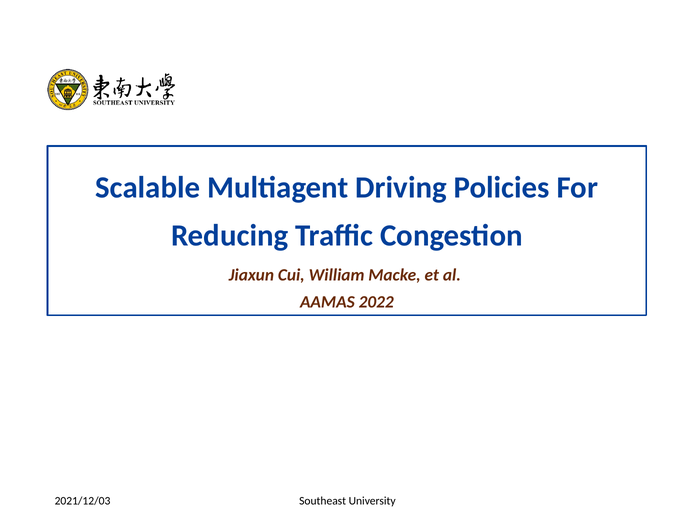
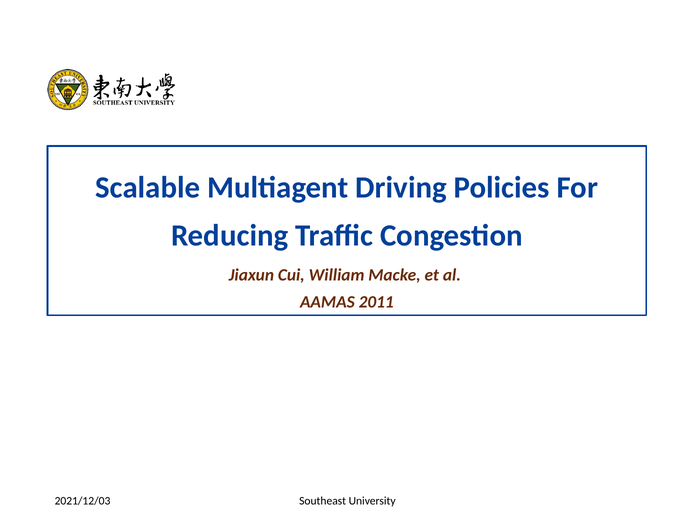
2022: 2022 -> 2011
